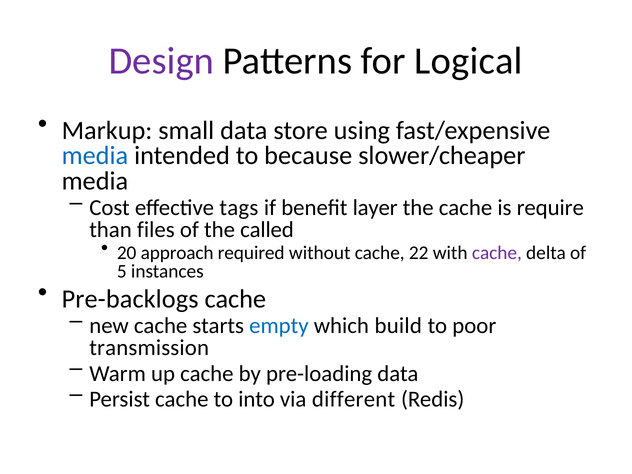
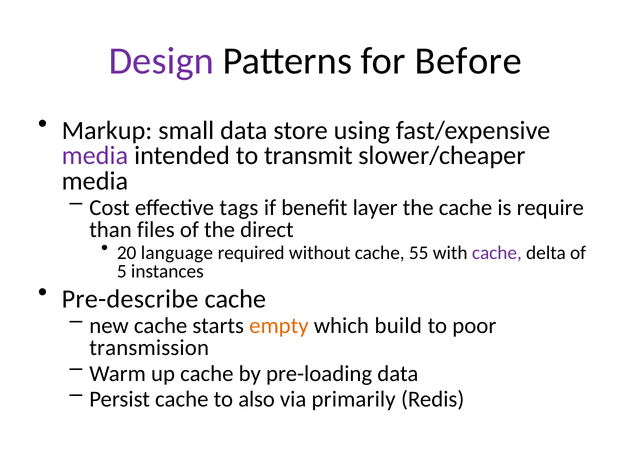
Logical: Logical -> Before
media at (95, 156) colour: blue -> purple
because: because -> transmit
called: called -> direct
approach: approach -> language
22: 22 -> 55
Pre-backlogs: Pre-backlogs -> Pre-describe
empty colour: blue -> orange
into: into -> also
different: different -> primarily
